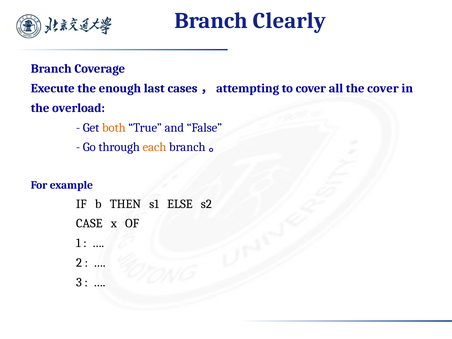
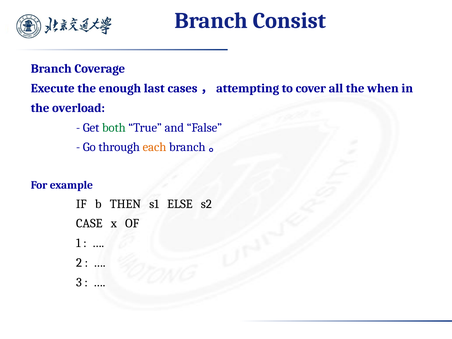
Clearly: Clearly -> Consist
the cover: cover -> when
both colour: orange -> green
